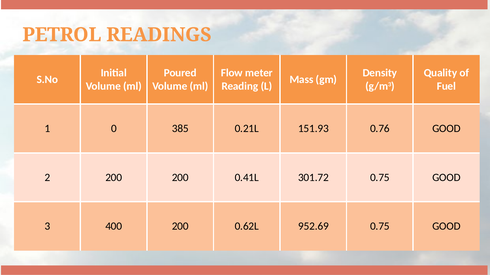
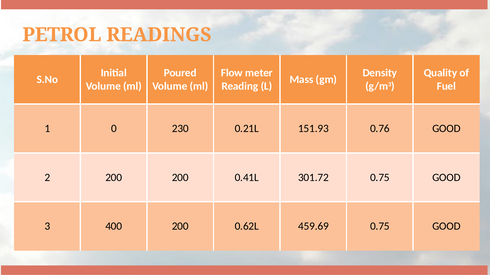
385: 385 -> 230
952.69: 952.69 -> 459.69
